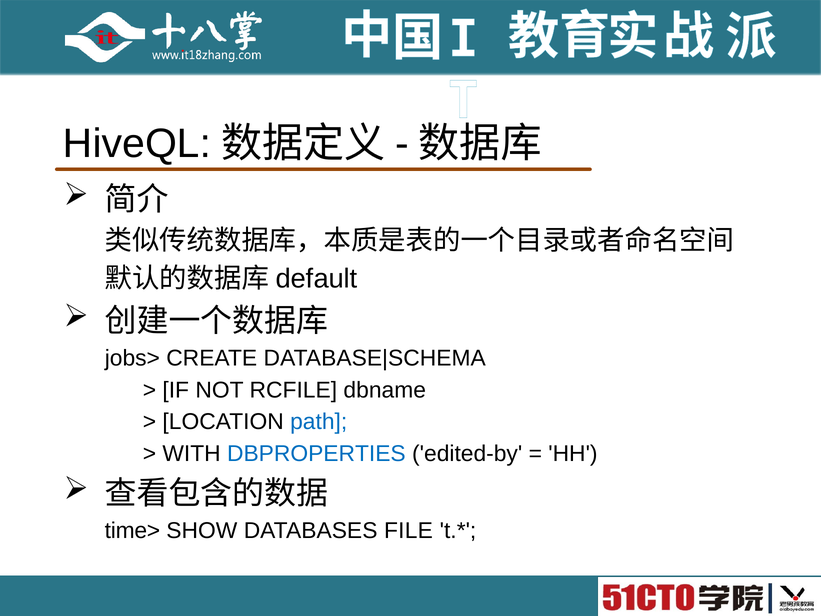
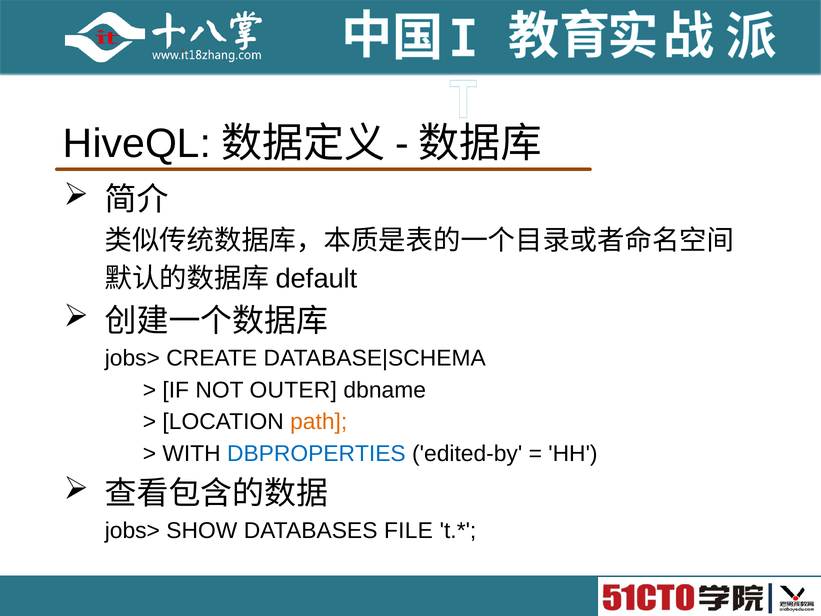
RCFILE: RCFILE -> OUTER
path colour: blue -> orange
time> at (132, 530): time> -> jobs>
